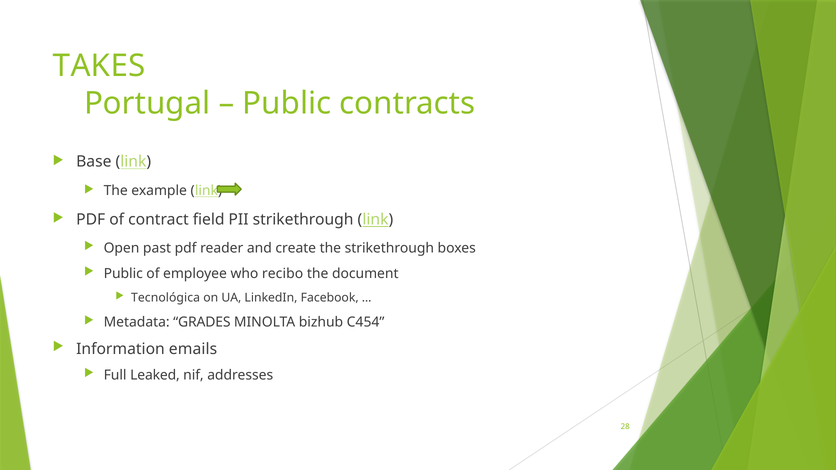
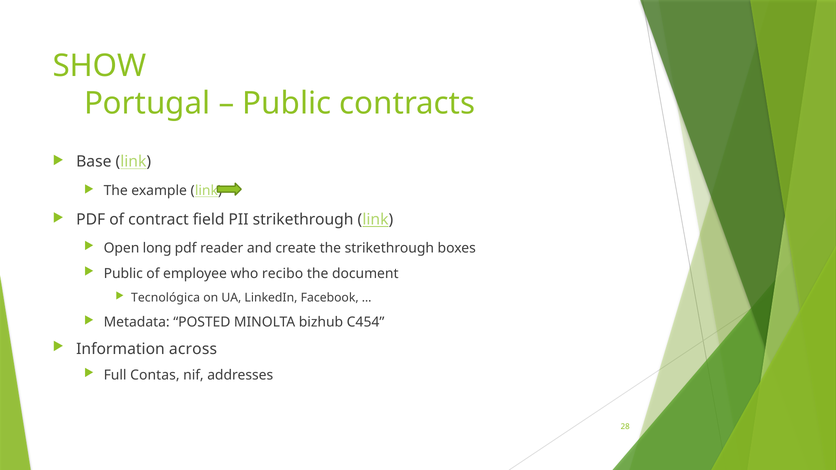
TAKES: TAKES -> SHOW
past: past -> long
GRADES: GRADES -> POSTED
emails: emails -> across
Leaked: Leaked -> Contas
